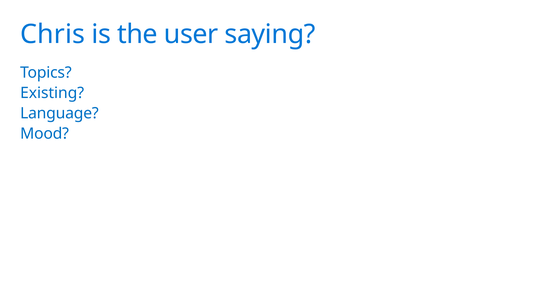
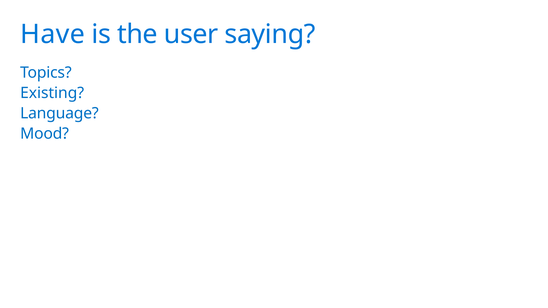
Chris: Chris -> Have
